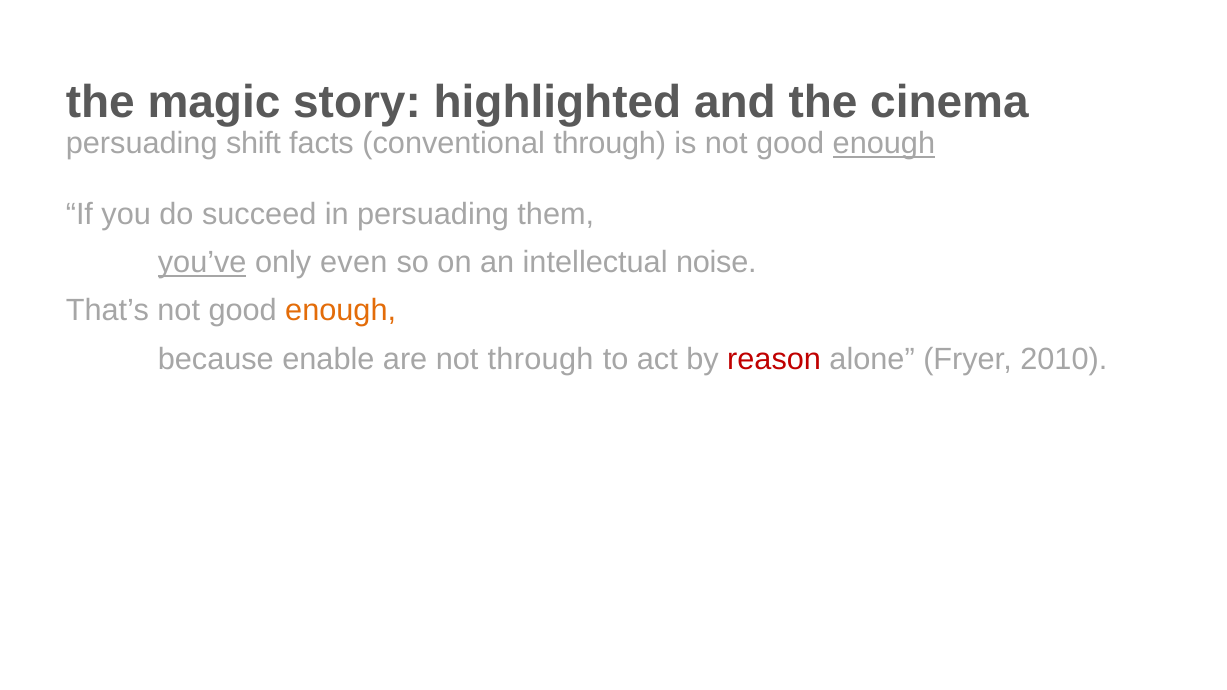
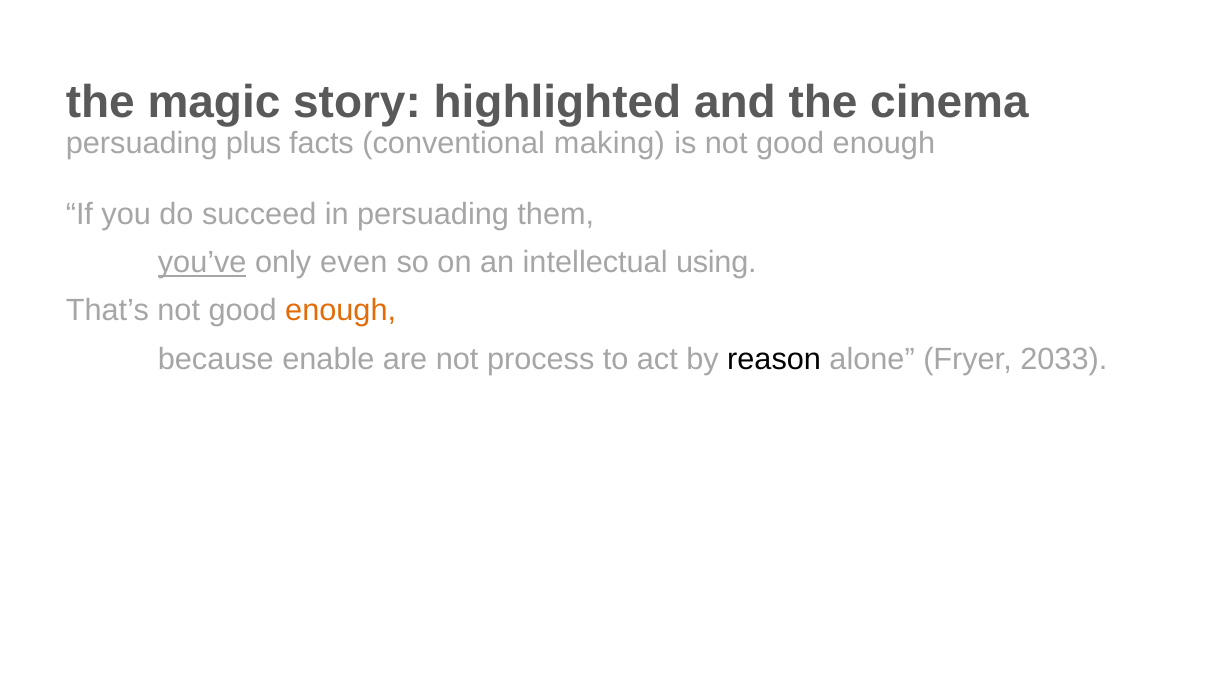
shift: shift -> plus
conventional through: through -> making
enough at (884, 144) underline: present -> none
noise: noise -> using
not through: through -> process
reason colour: red -> black
2010: 2010 -> 2033
